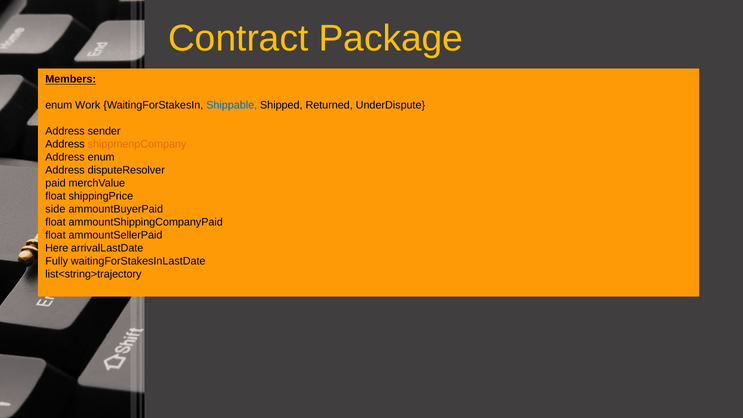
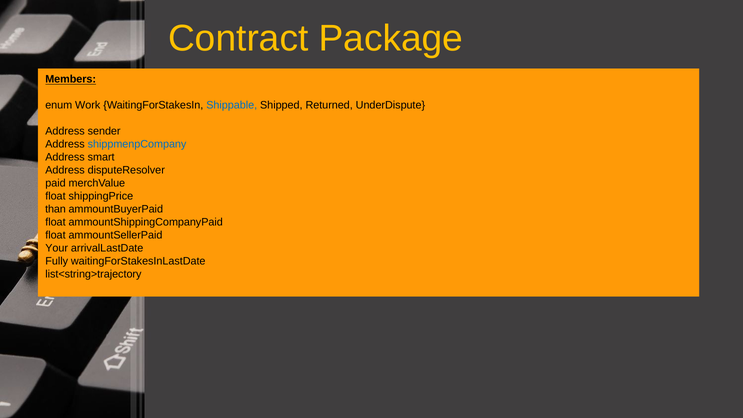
shippmenpCompany colour: orange -> blue
Address enum: enum -> smart
side: side -> than
Here: Here -> Your
